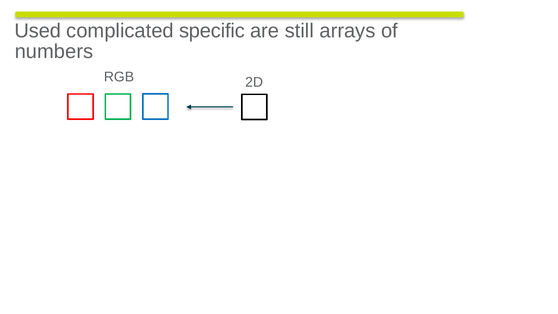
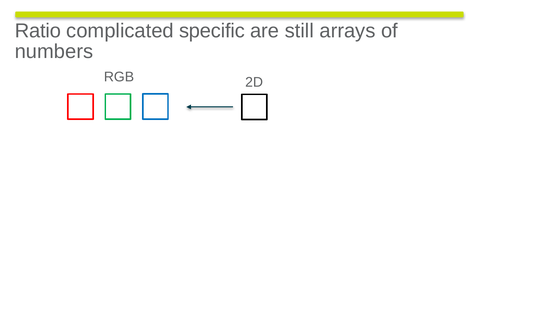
Used: Used -> Ratio
